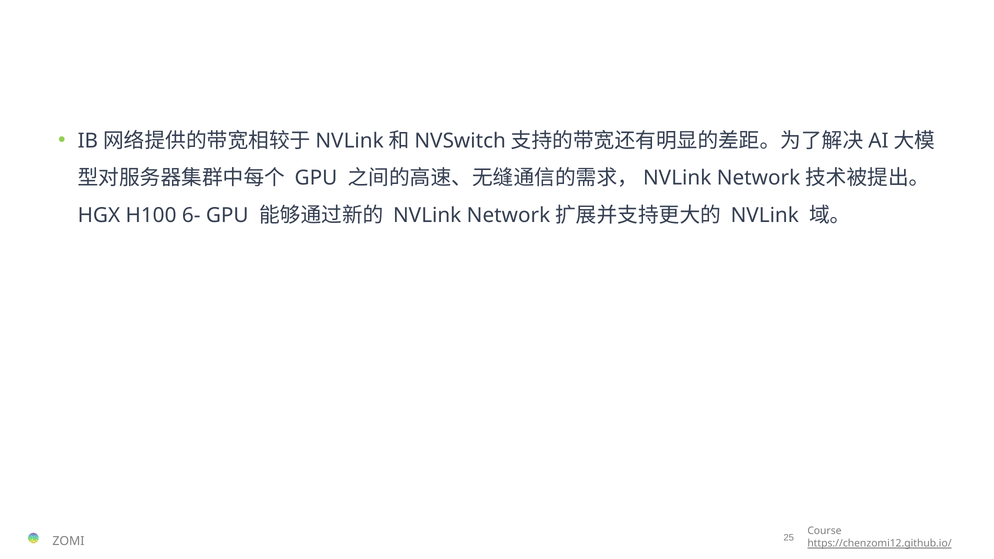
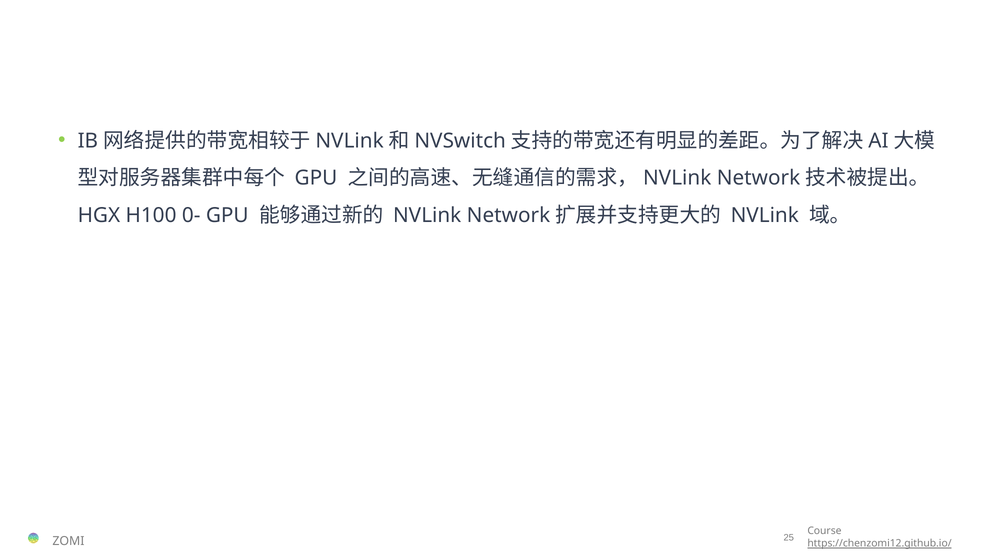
6-: 6- -> 0-
